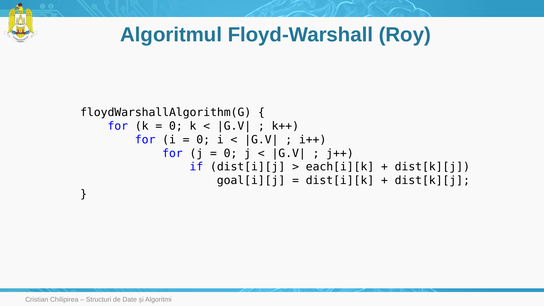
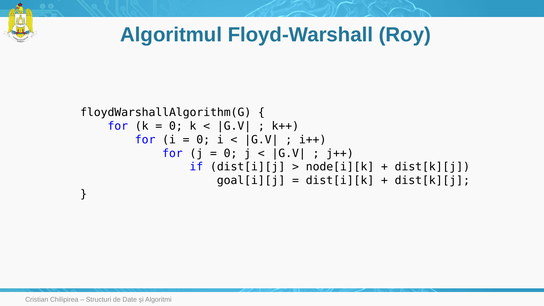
each[i][k: each[i][k -> node[i][k
